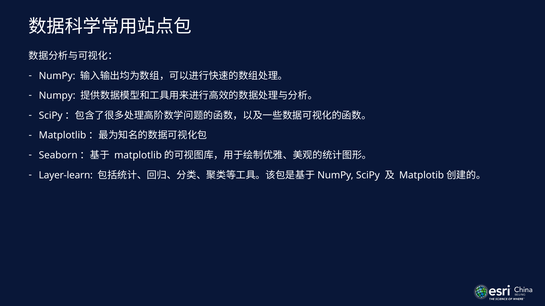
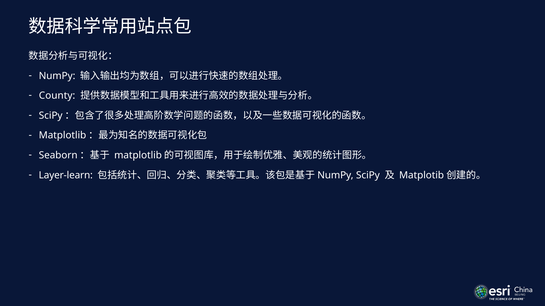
Numpy at (57, 96): Numpy -> County
